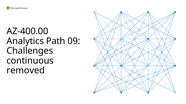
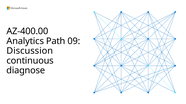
Challenges: Challenges -> Discussion
removed: removed -> diagnose
